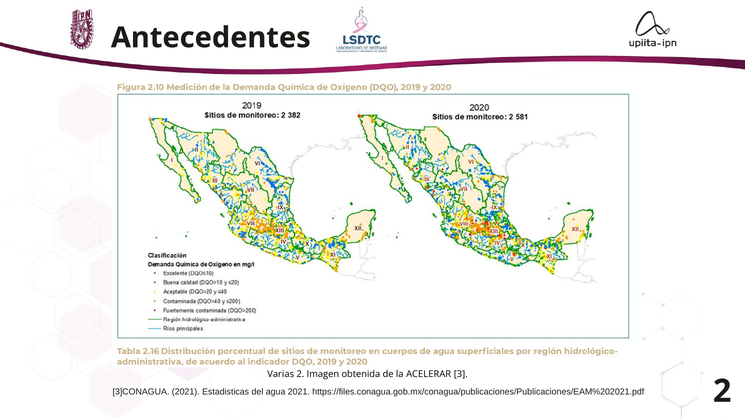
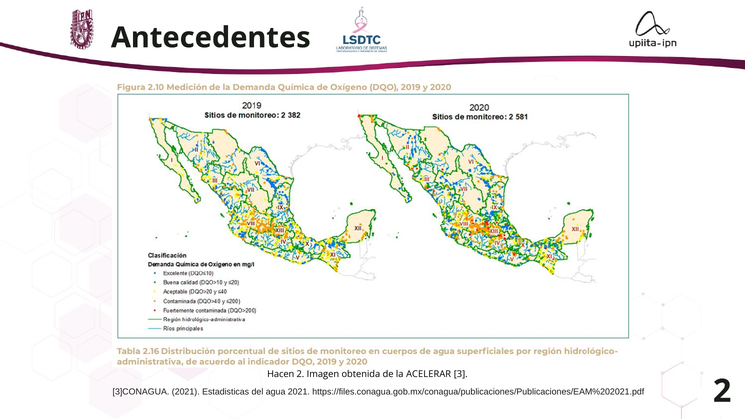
Varias: Varias -> Hacen
